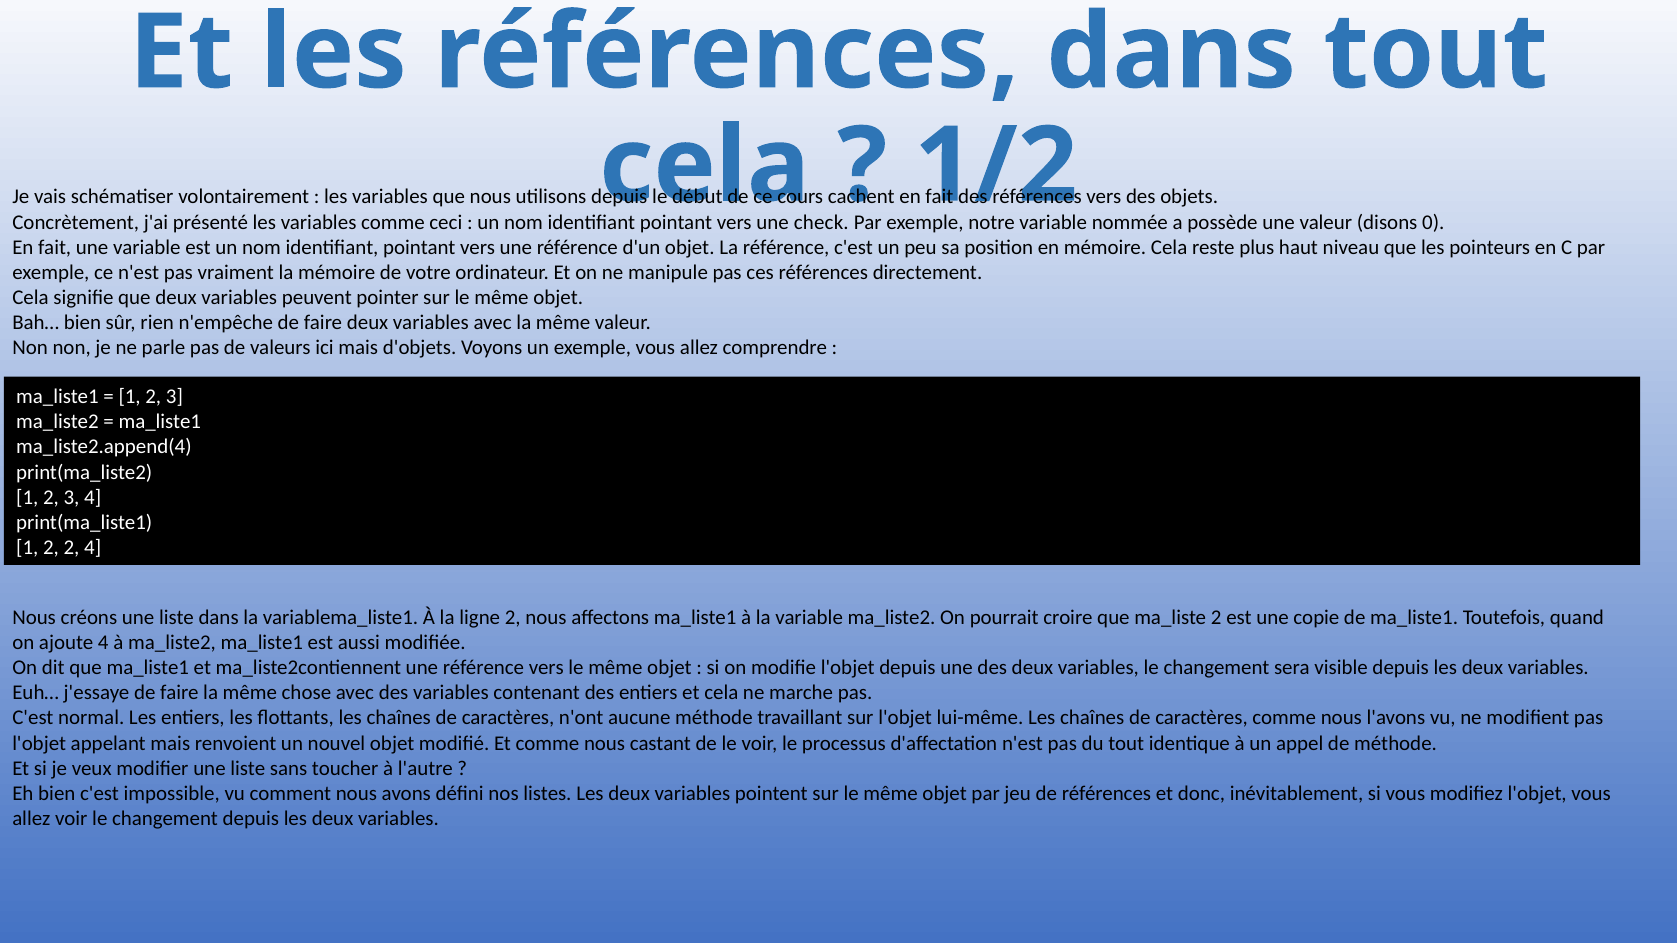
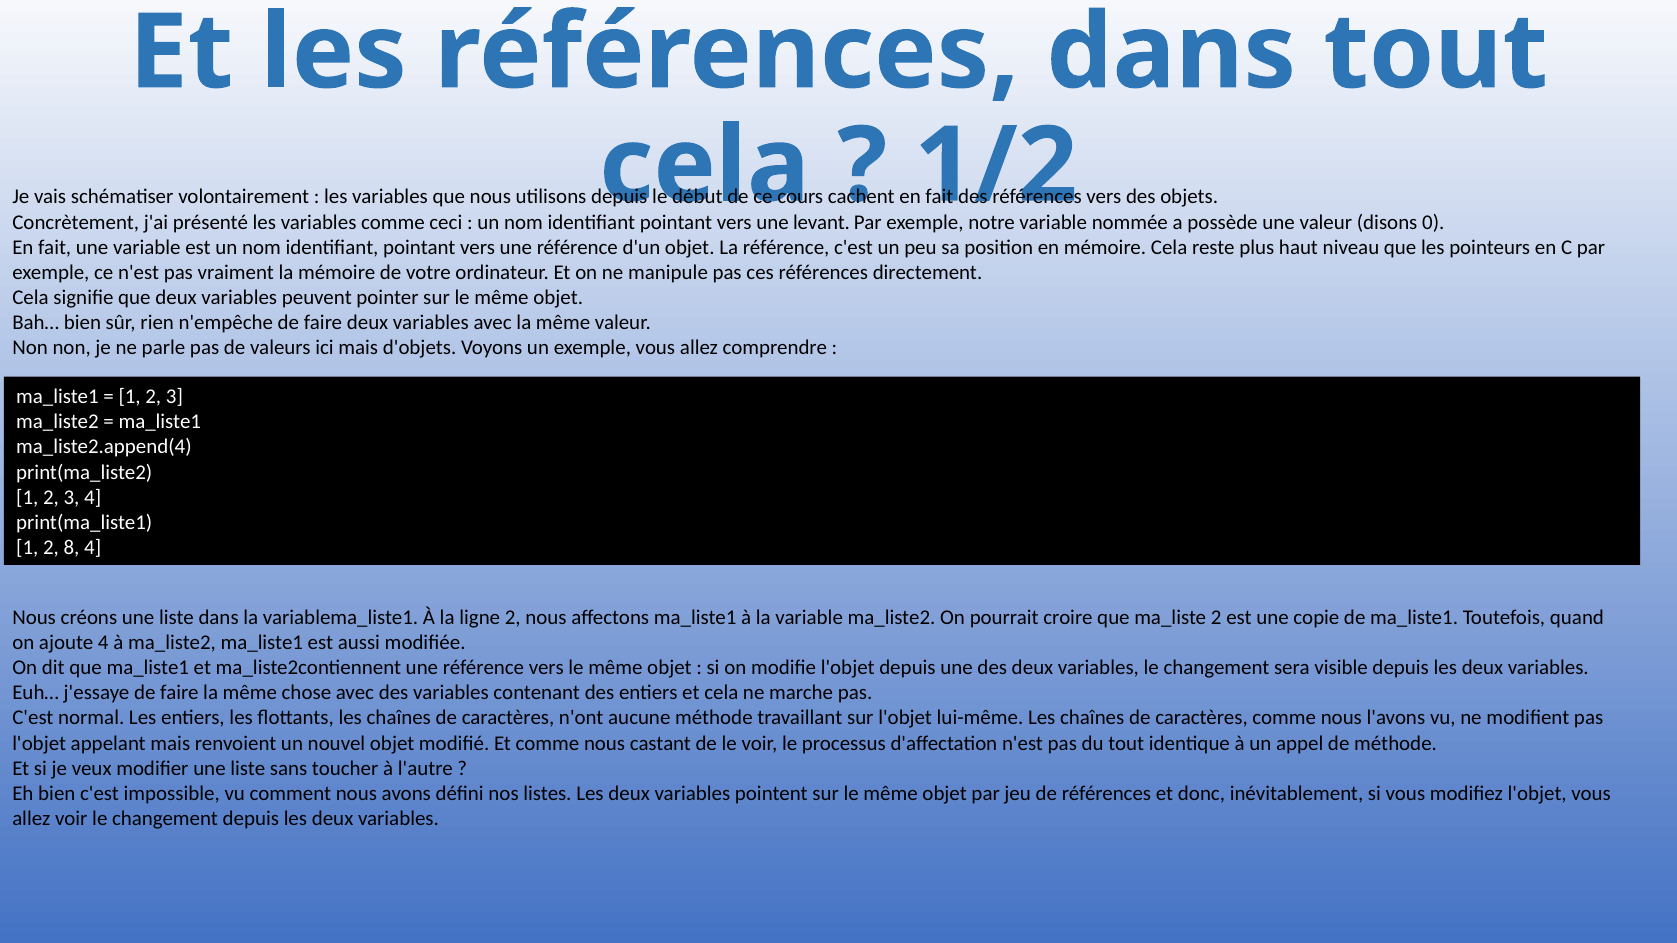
check: check -> levant
2 2: 2 -> 8
